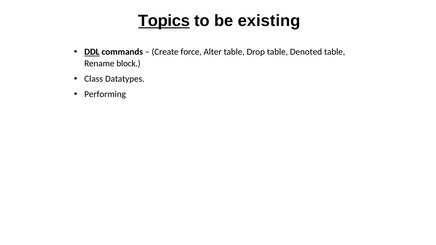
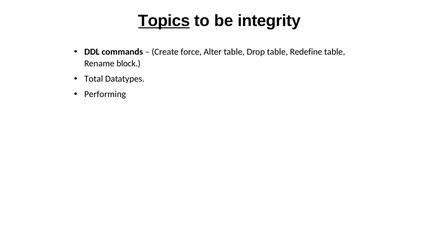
existing: existing -> integrity
DDL underline: present -> none
Denoted: Denoted -> Redefine
Class: Class -> Total
